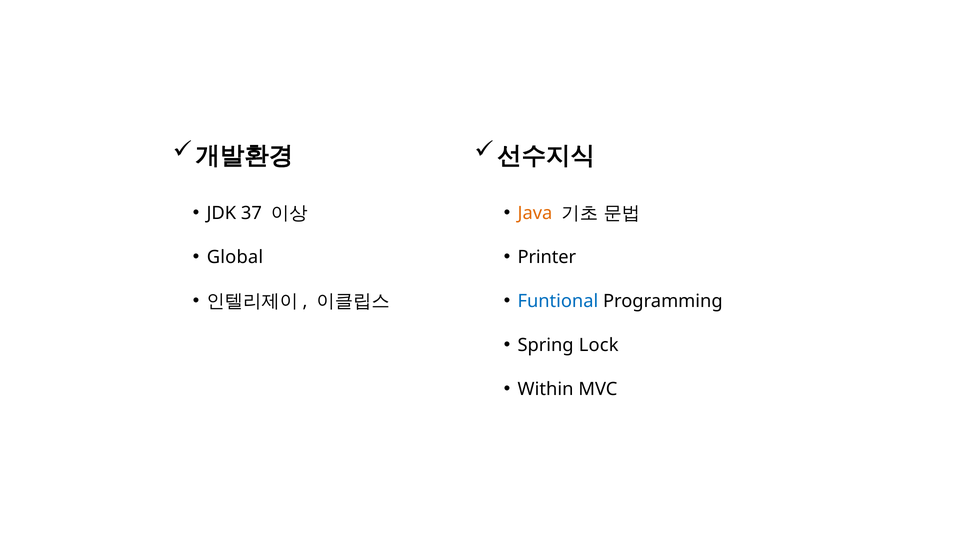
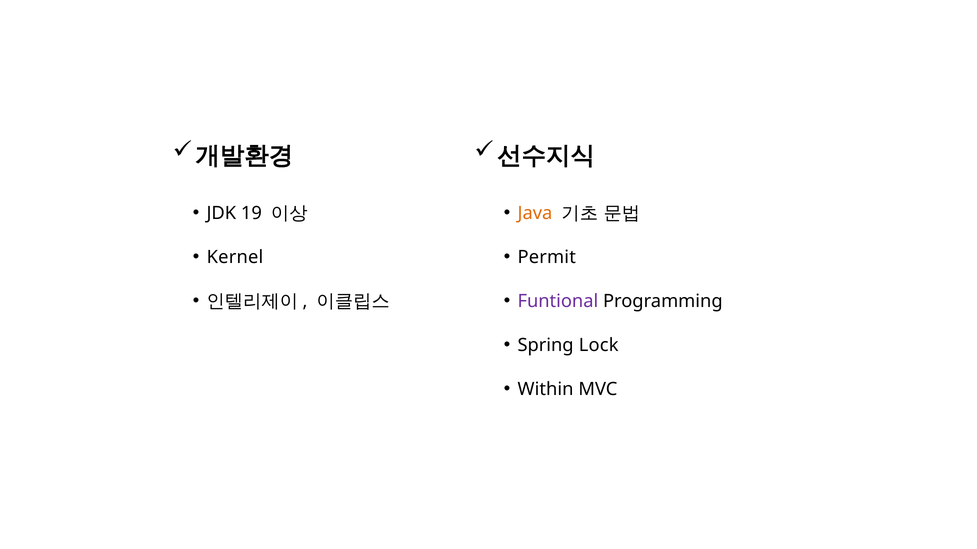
37: 37 -> 19
Global: Global -> Kernel
Printer: Printer -> Permit
Funtional colour: blue -> purple
